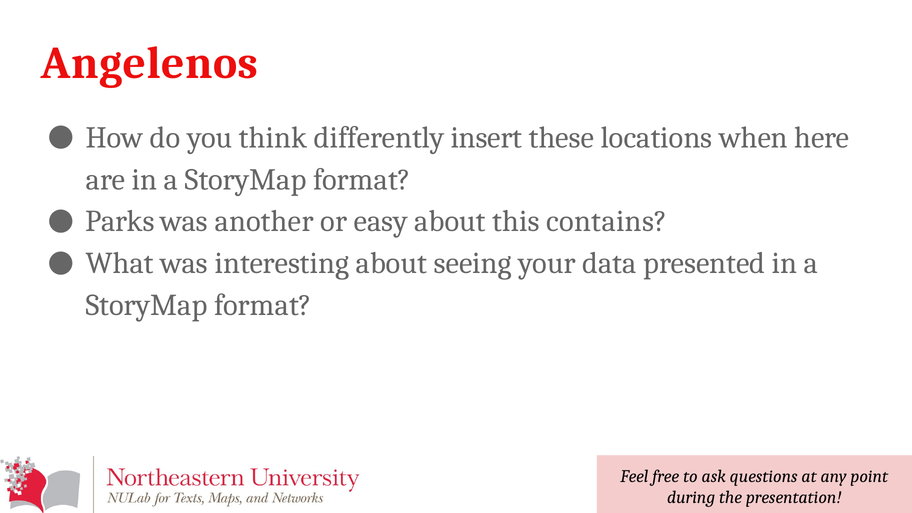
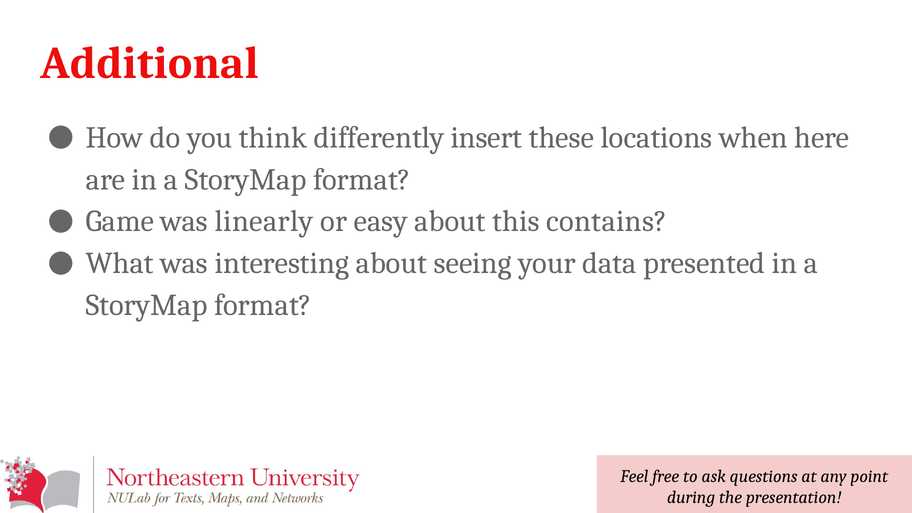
Angelenos: Angelenos -> Additional
Parks: Parks -> Game
another: another -> linearly
